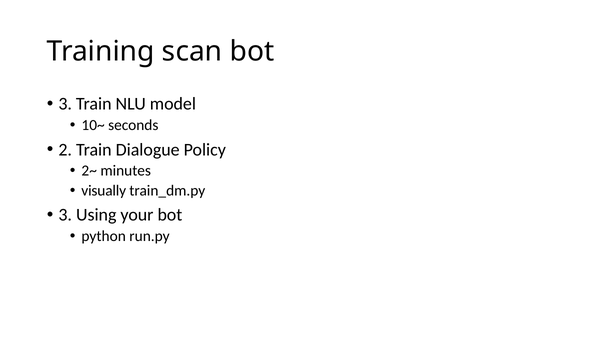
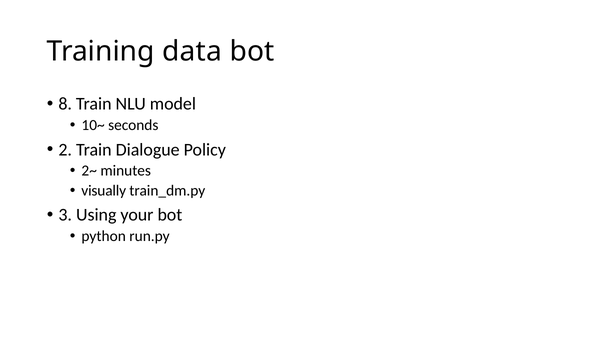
scan: scan -> data
3 at (65, 104): 3 -> 8
